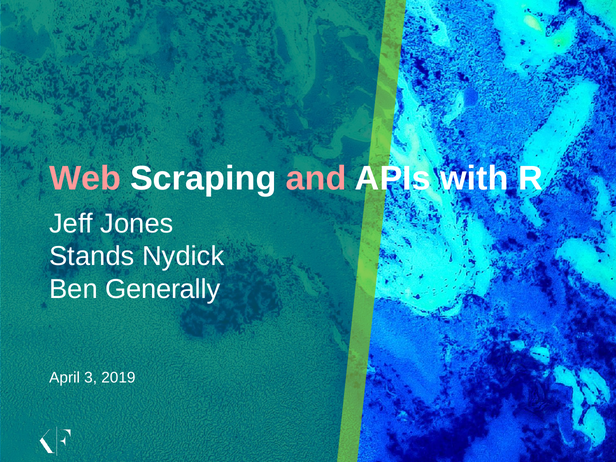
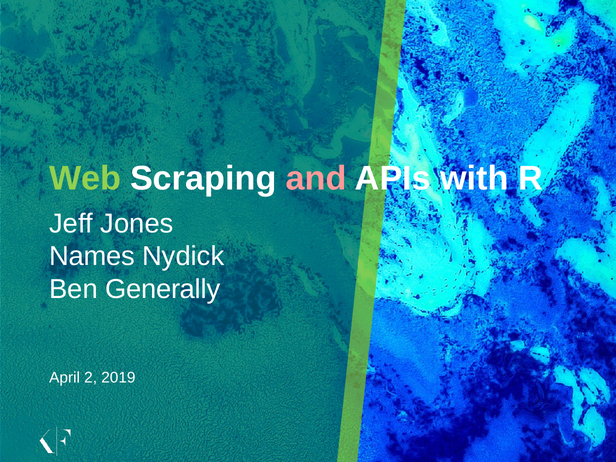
Web colour: pink -> light green
Stands: Stands -> Names
3: 3 -> 2
